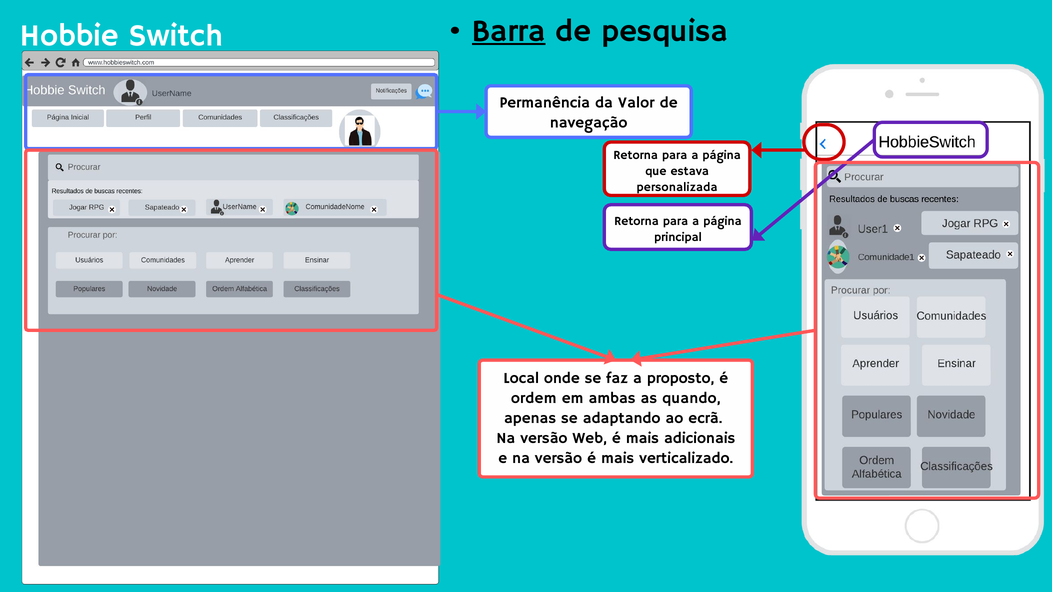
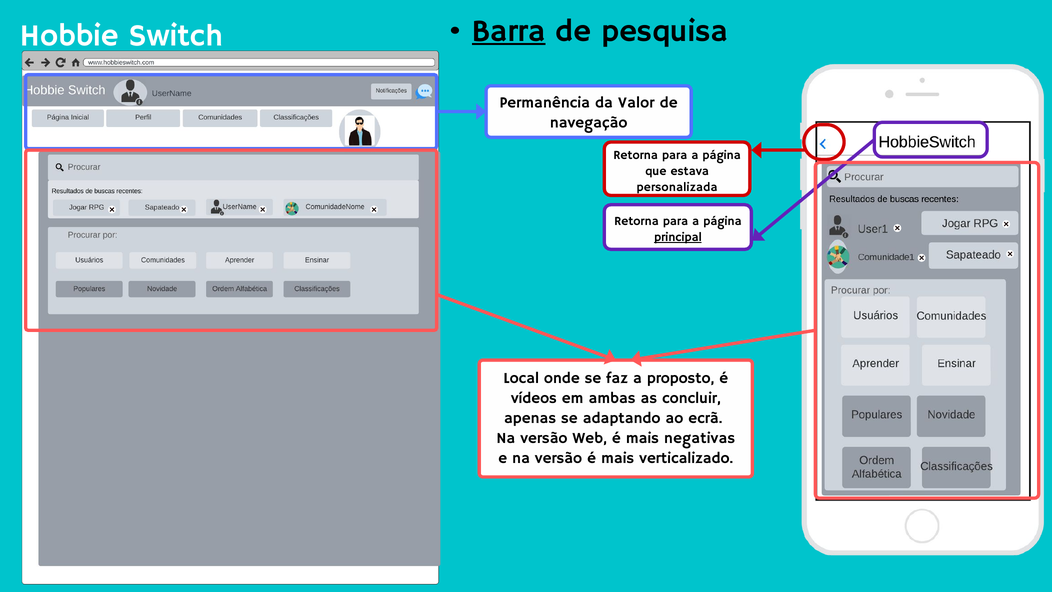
principal underline: none -> present
ordem: ordem -> vídeos
quando: quando -> concluir
adicionais: adicionais -> negativas
